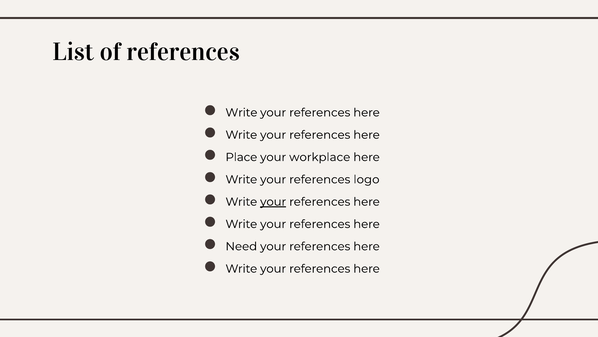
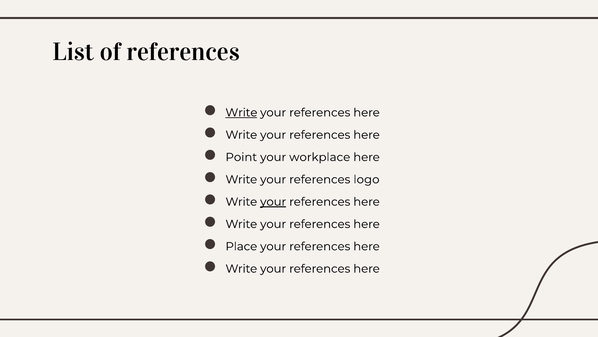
Write at (241, 112) underline: none -> present
Place: Place -> Point
Need: Need -> Place
